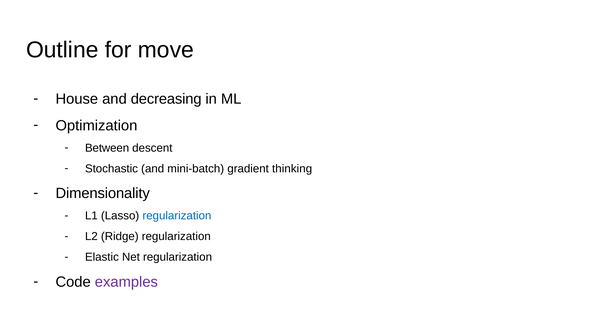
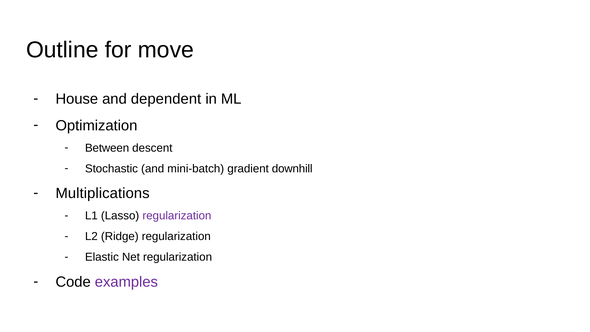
decreasing: decreasing -> dependent
thinking: thinking -> downhill
Dimensionality: Dimensionality -> Multiplications
regularization at (177, 216) colour: blue -> purple
